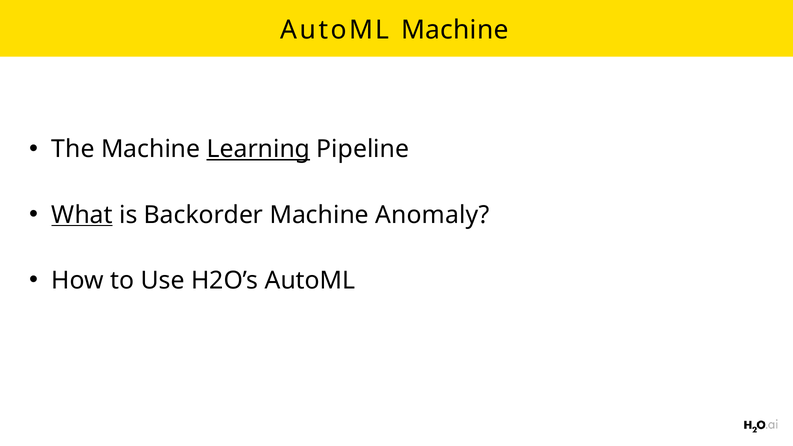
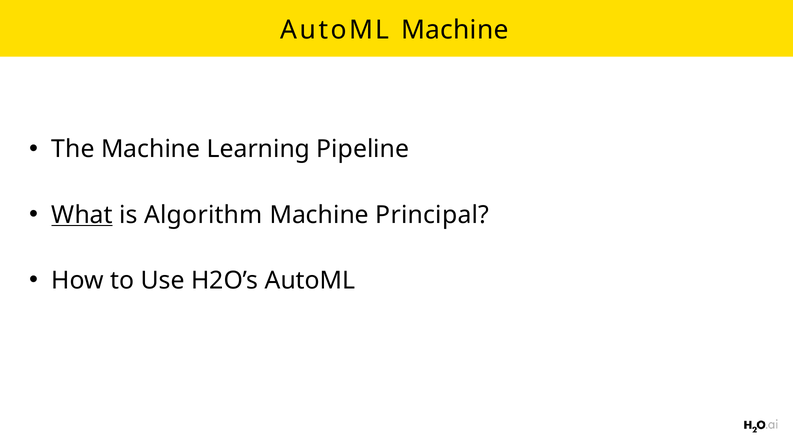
Learning underline: present -> none
Backorder: Backorder -> Algorithm
Anomaly: Anomaly -> Principal
